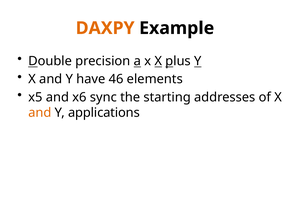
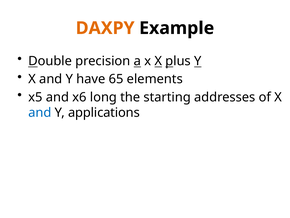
46: 46 -> 65
sync: sync -> long
and at (40, 112) colour: orange -> blue
